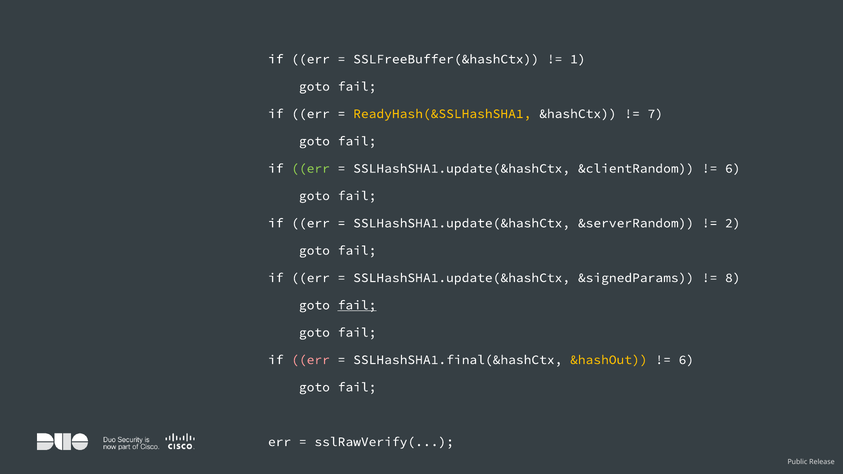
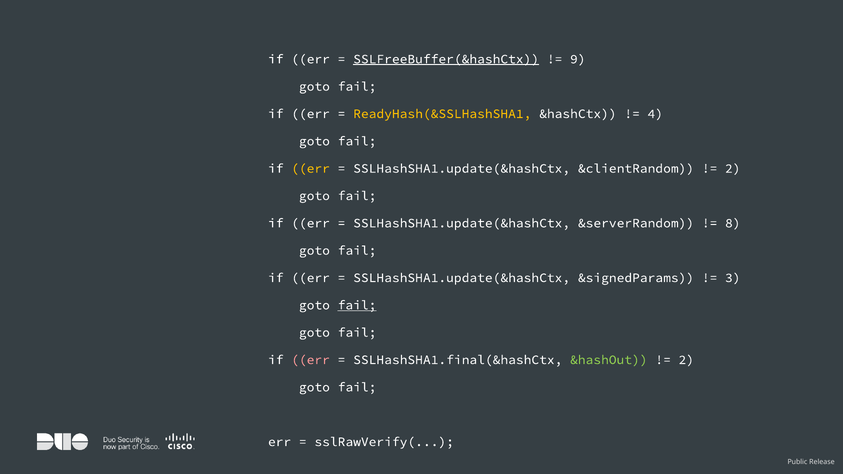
SSLFreeBuffer(&hashCtx underline: none -> present
1: 1 -> 9
7: 7 -> 4
err at (311, 168) colour: light green -> yellow
6 at (733, 168): 6 -> 2
2: 2 -> 8
8: 8 -> 3
&hashOut colour: yellow -> light green
6 at (686, 360): 6 -> 2
